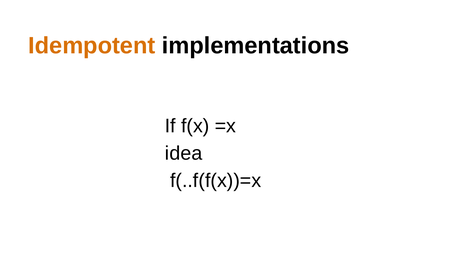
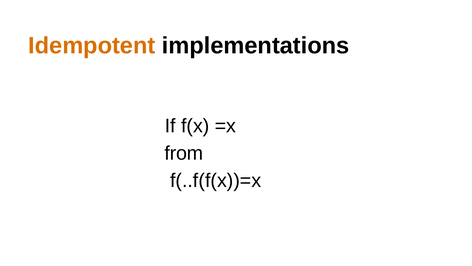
idea: idea -> from
